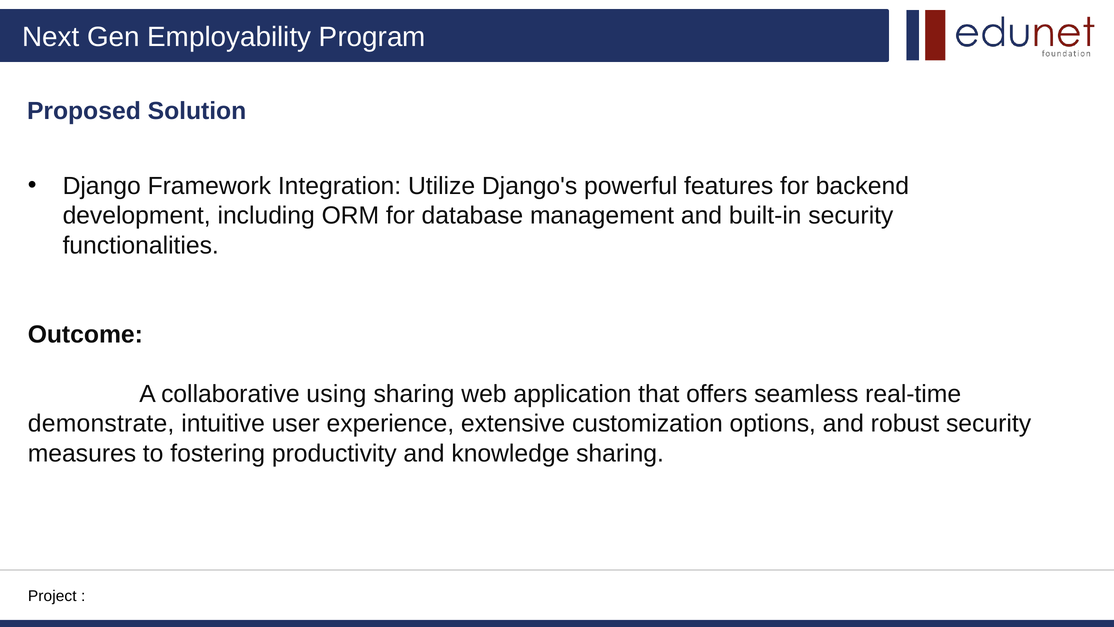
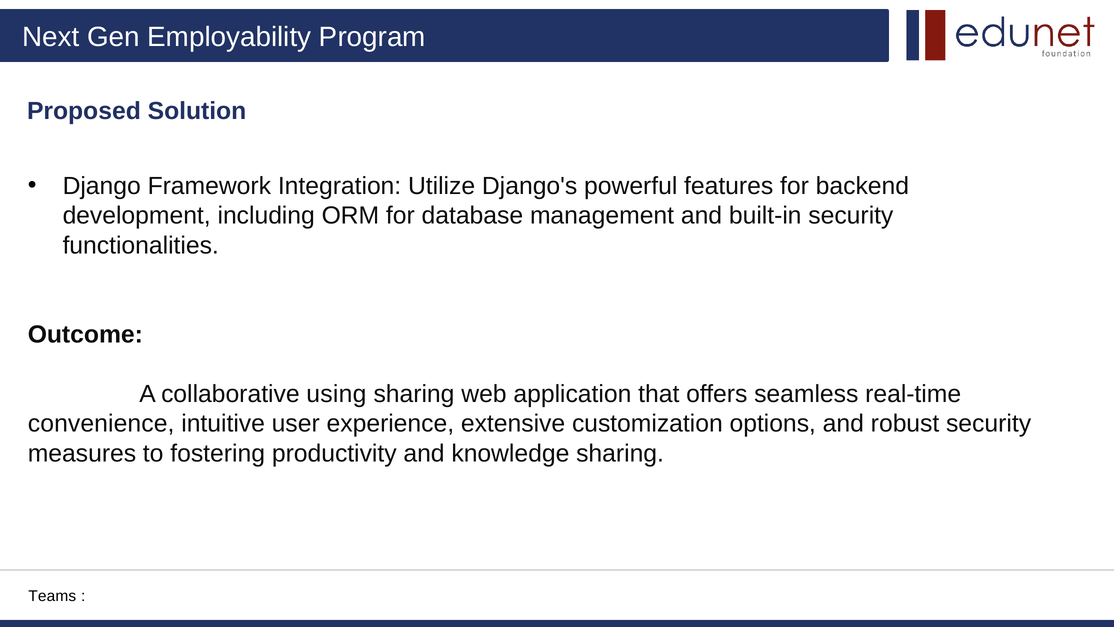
demonstrate: demonstrate -> convenience
Project: Project -> Teams
